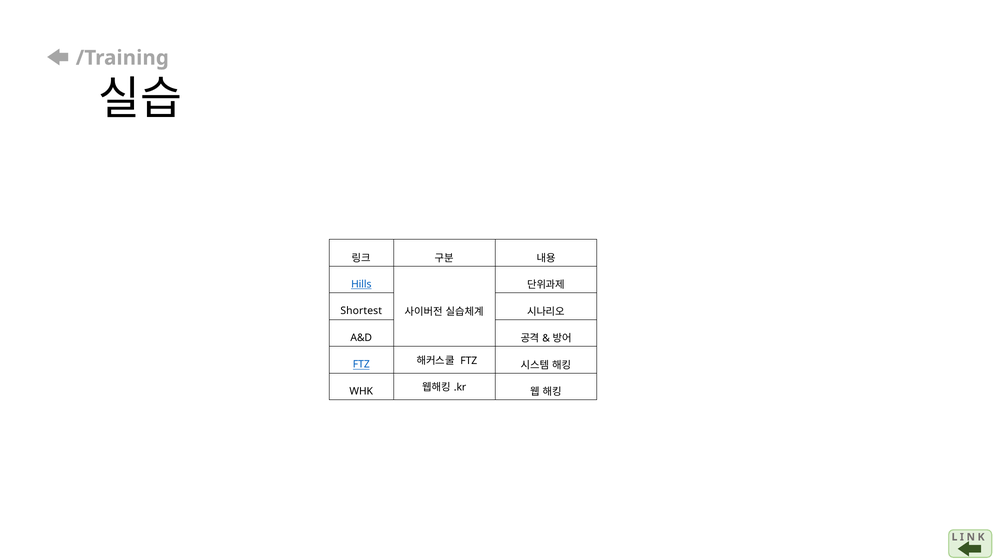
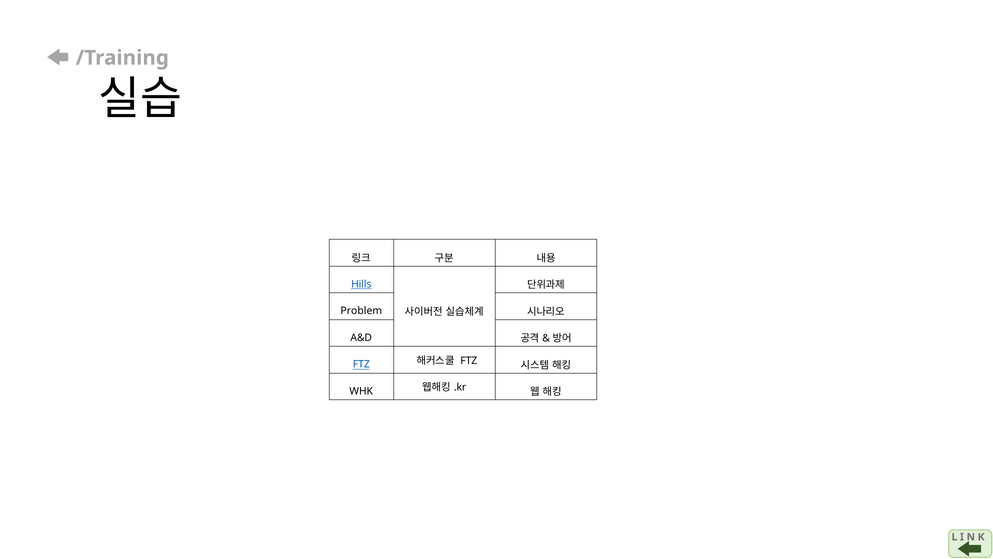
Shortest: Shortest -> Problem
